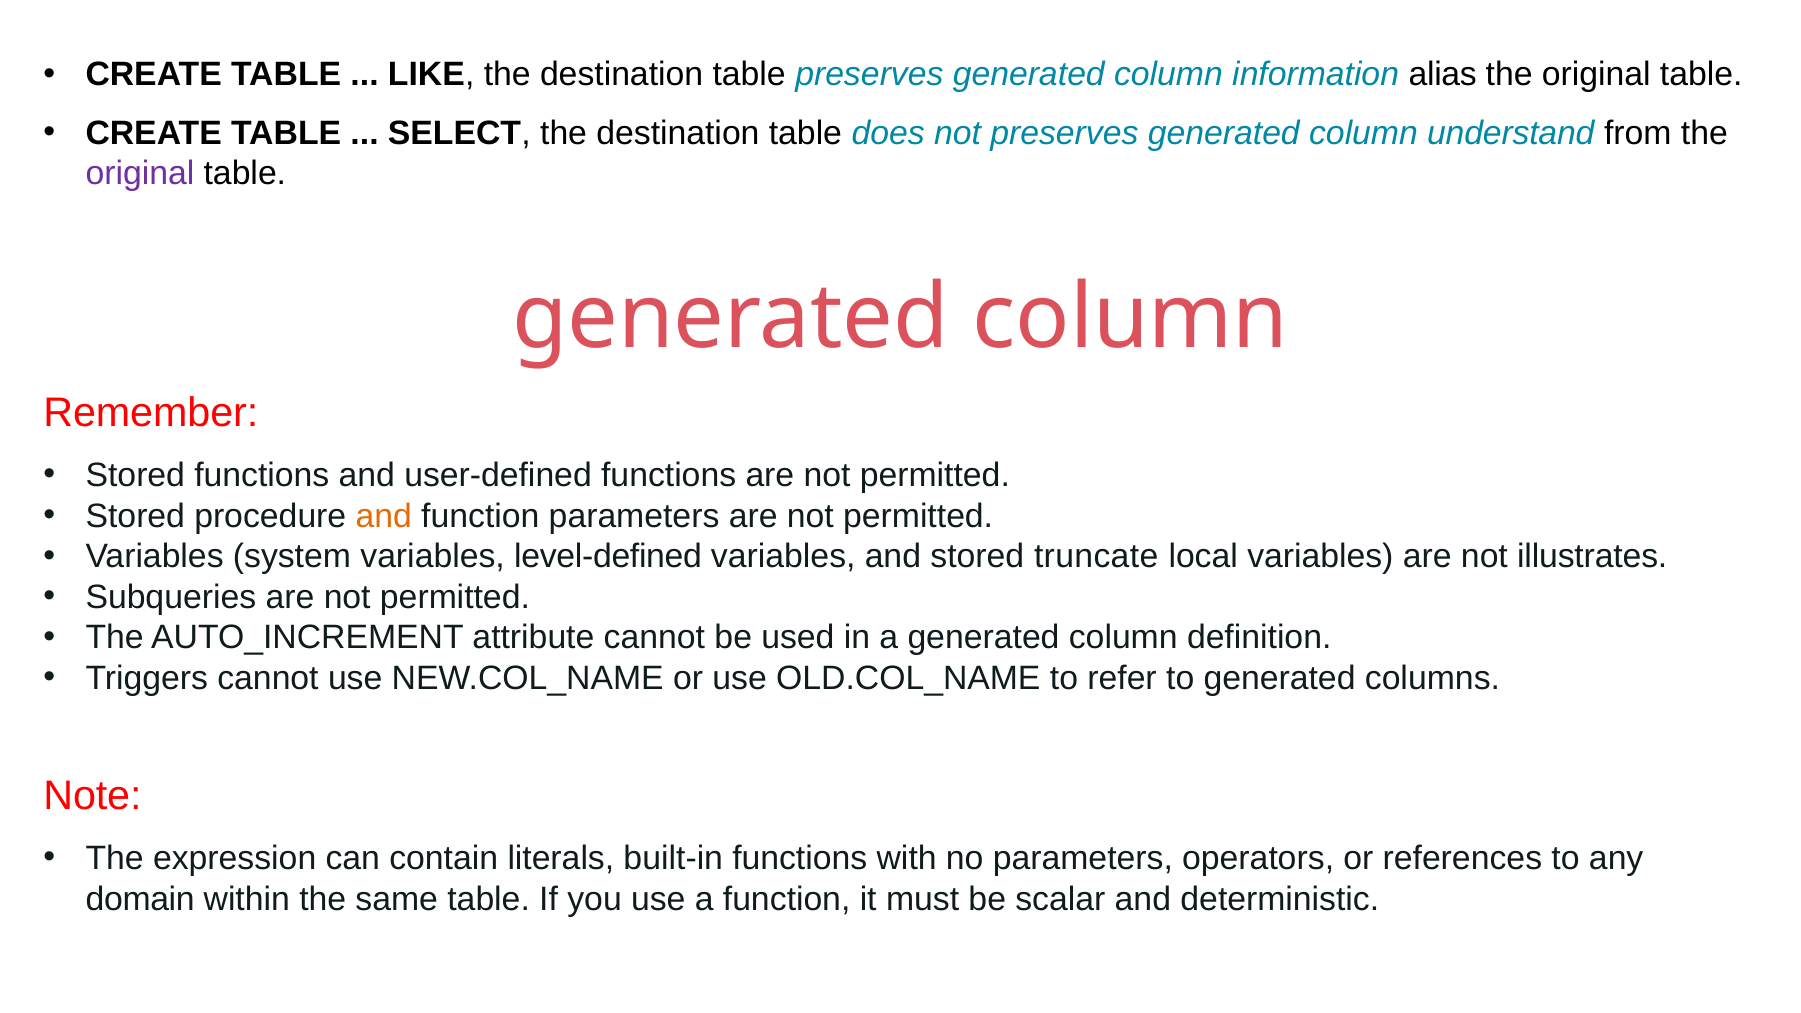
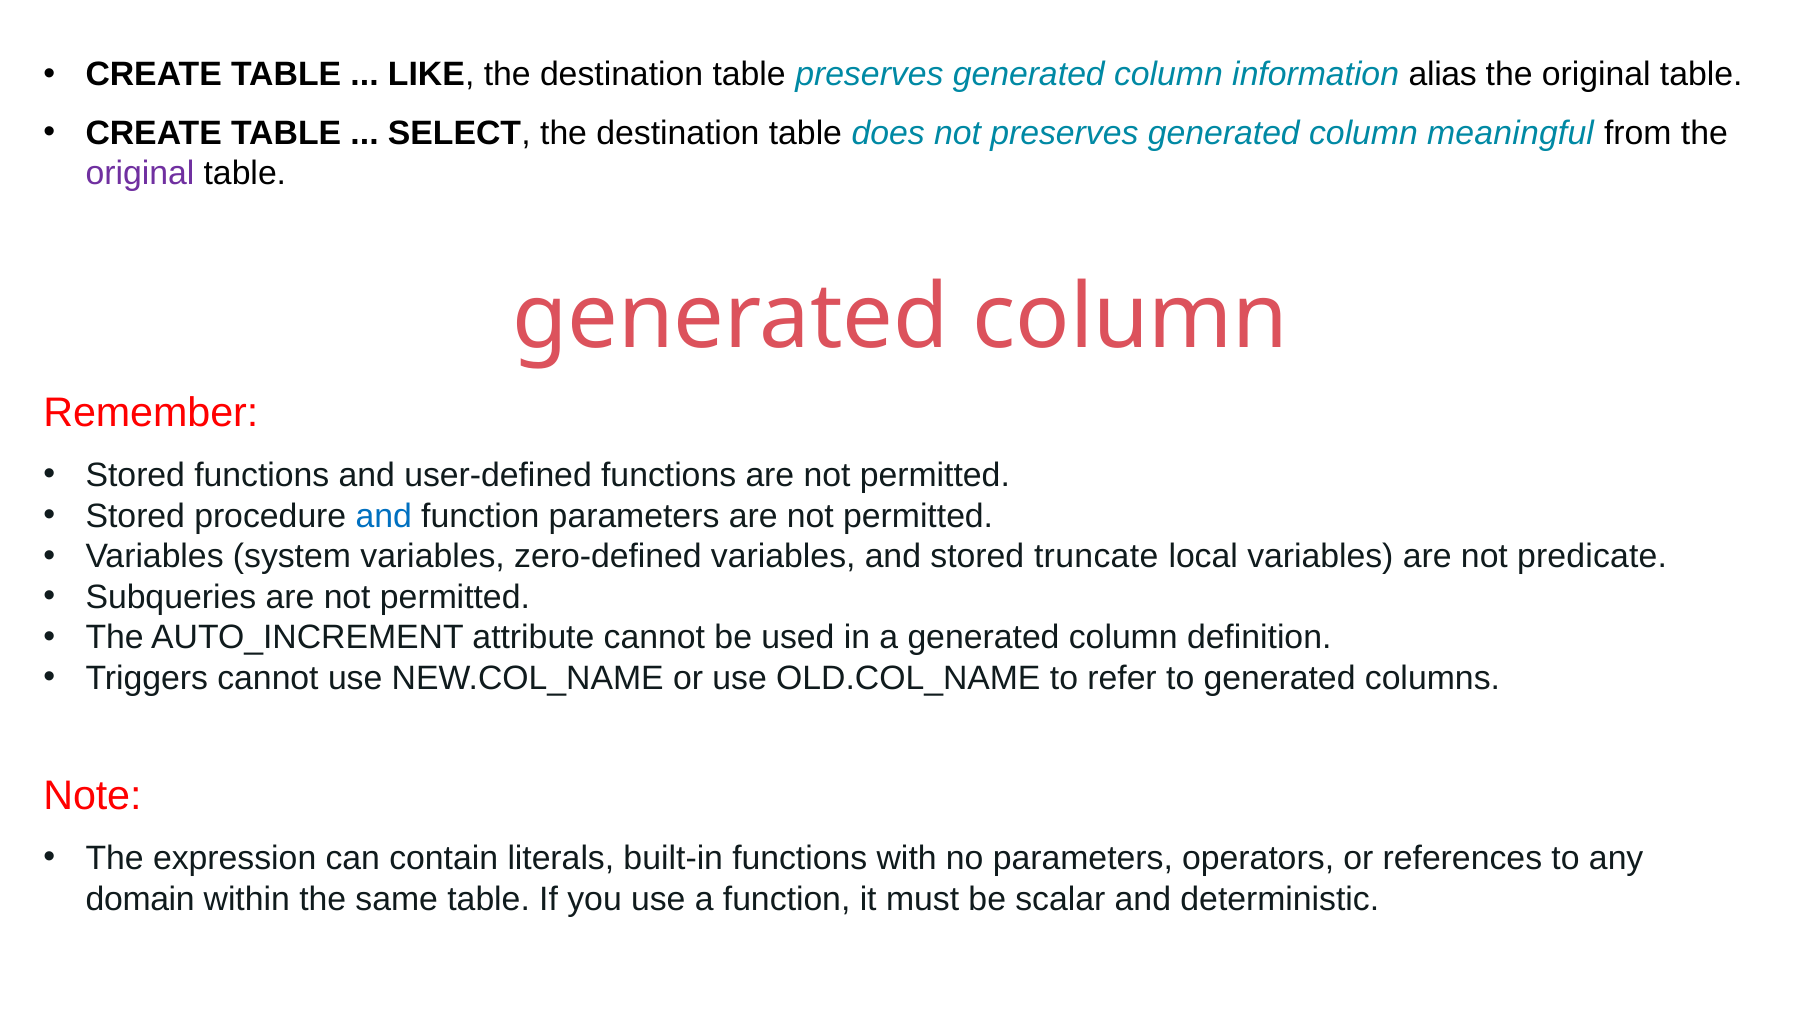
understand: understand -> meaningful
and at (384, 516) colour: orange -> blue
level-defined: level-defined -> zero-defined
illustrates: illustrates -> predicate
